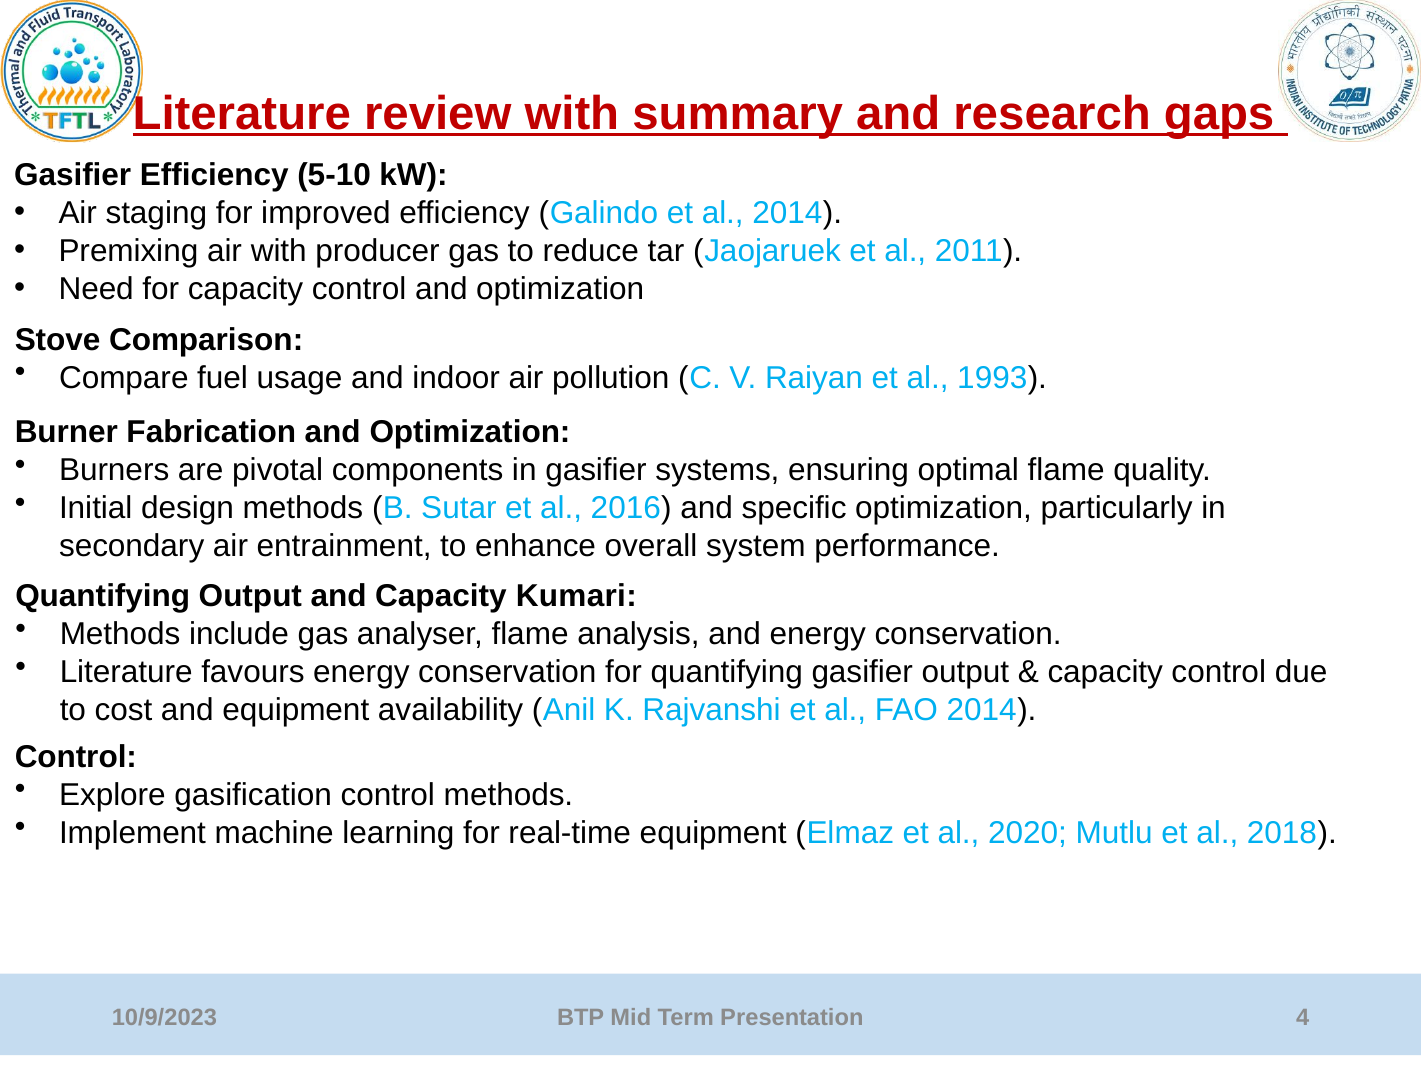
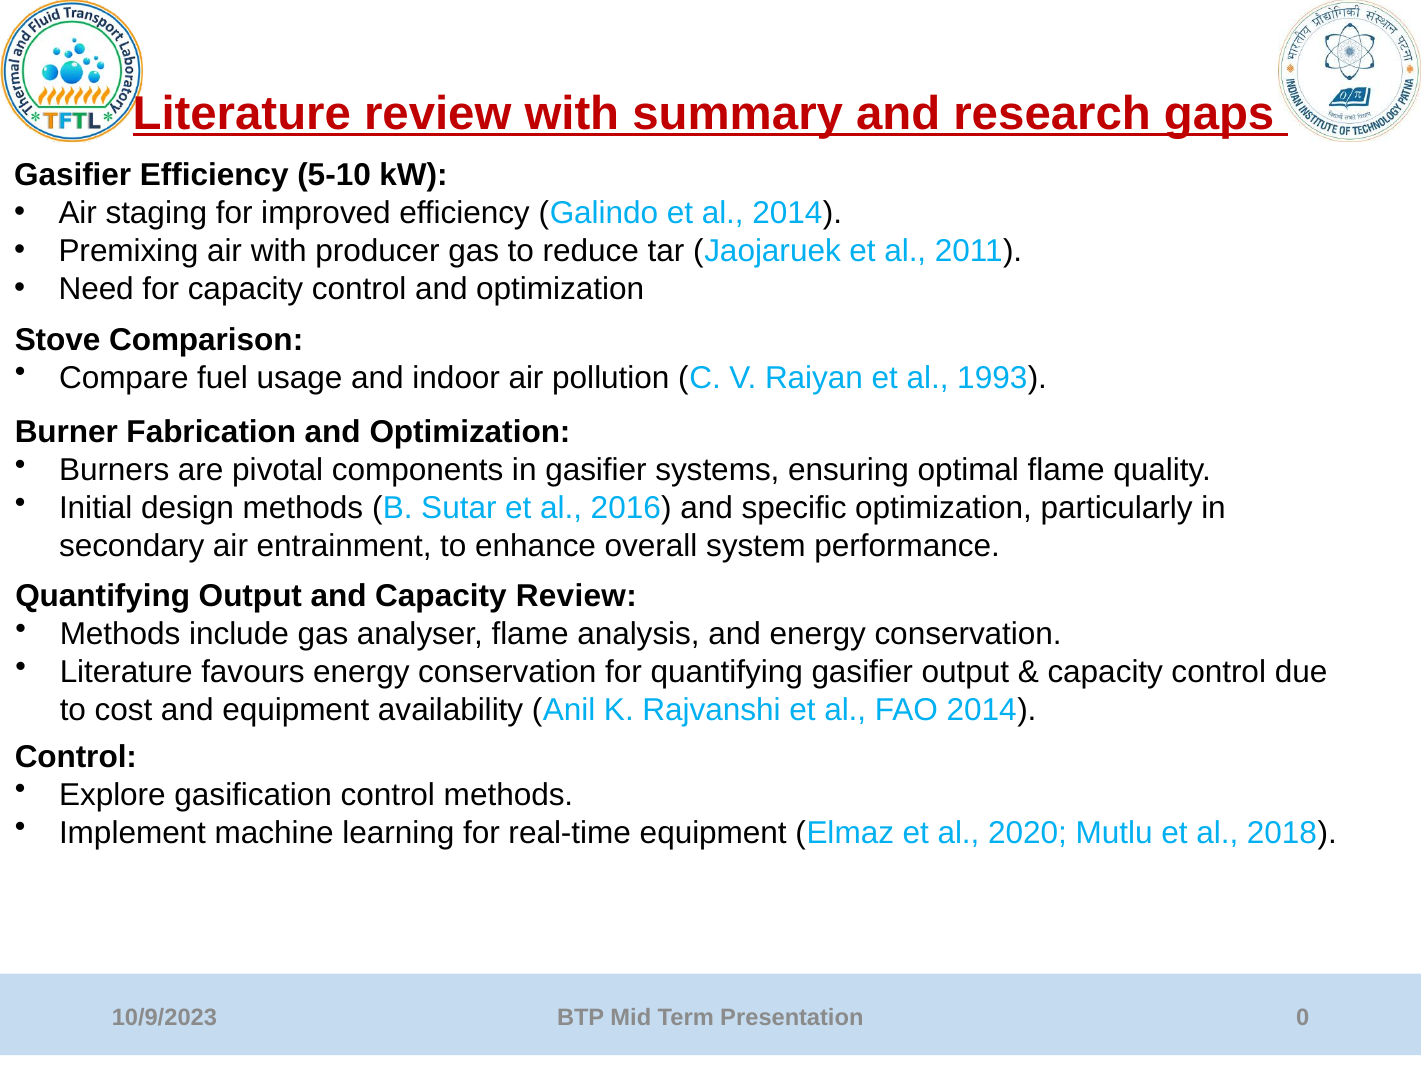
Capacity Kumari: Kumari -> Review
4: 4 -> 0
